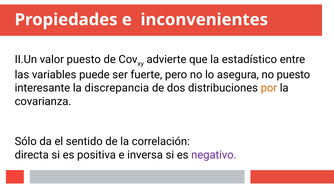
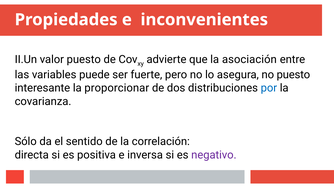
estadístico: estadístico -> asociación
discrepancia: discrepancia -> proporcionar
por colour: orange -> blue
